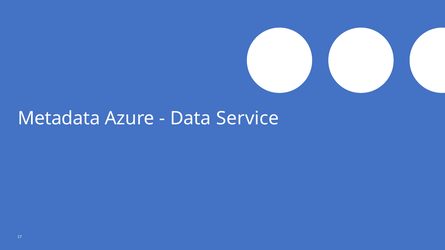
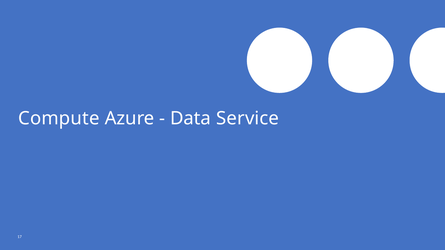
Metadata: Metadata -> Compute
